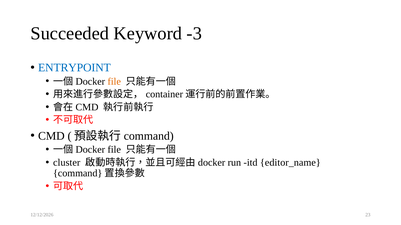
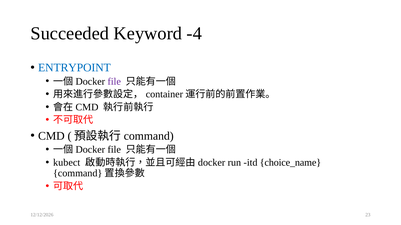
-3: -3 -> -4
file at (114, 82) colour: orange -> purple
cluster: cluster -> kubect
editor_name: editor_name -> choice_name
